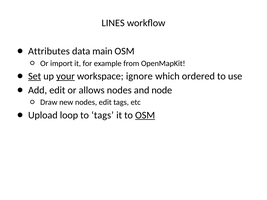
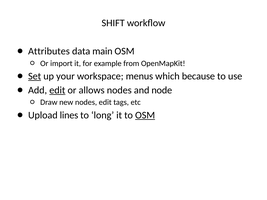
LINES: LINES -> SHIFT
your underline: present -> none
ignore: ignore -> menus
ordered: ordered -> because
edit at (57, 90) underline: none -> present
loop: loop -> lines
to tags: tags -> long
